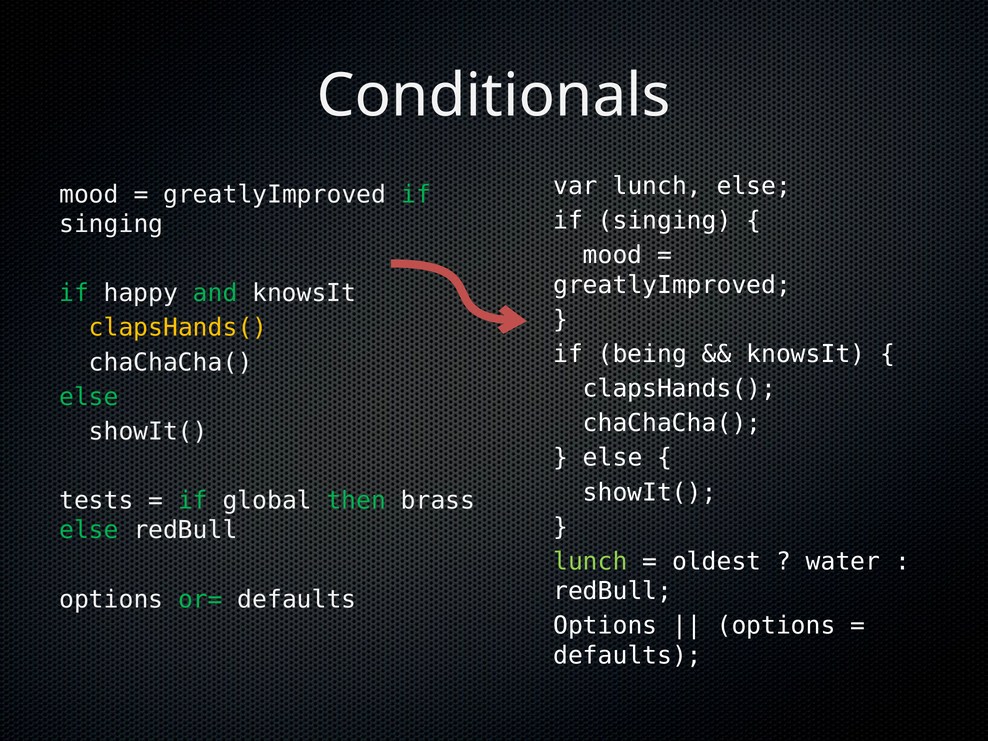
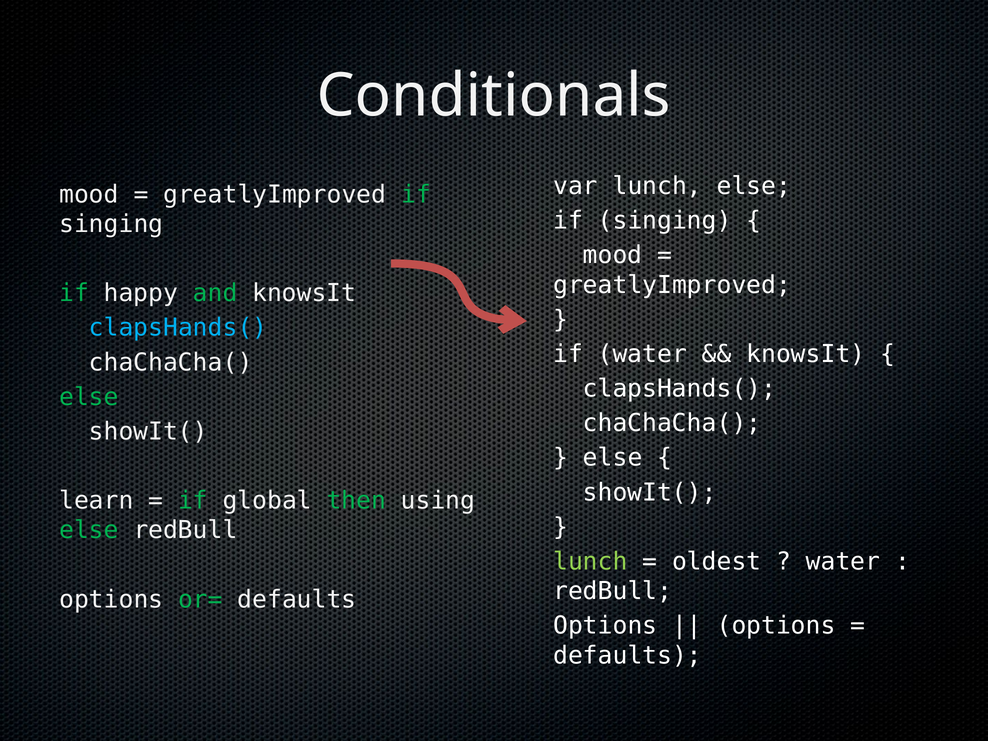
clapsHands( at (178, 328) colour: yellow -> light blue
if being: being -> water
tests: tests -> learn
brass: brass -> using
